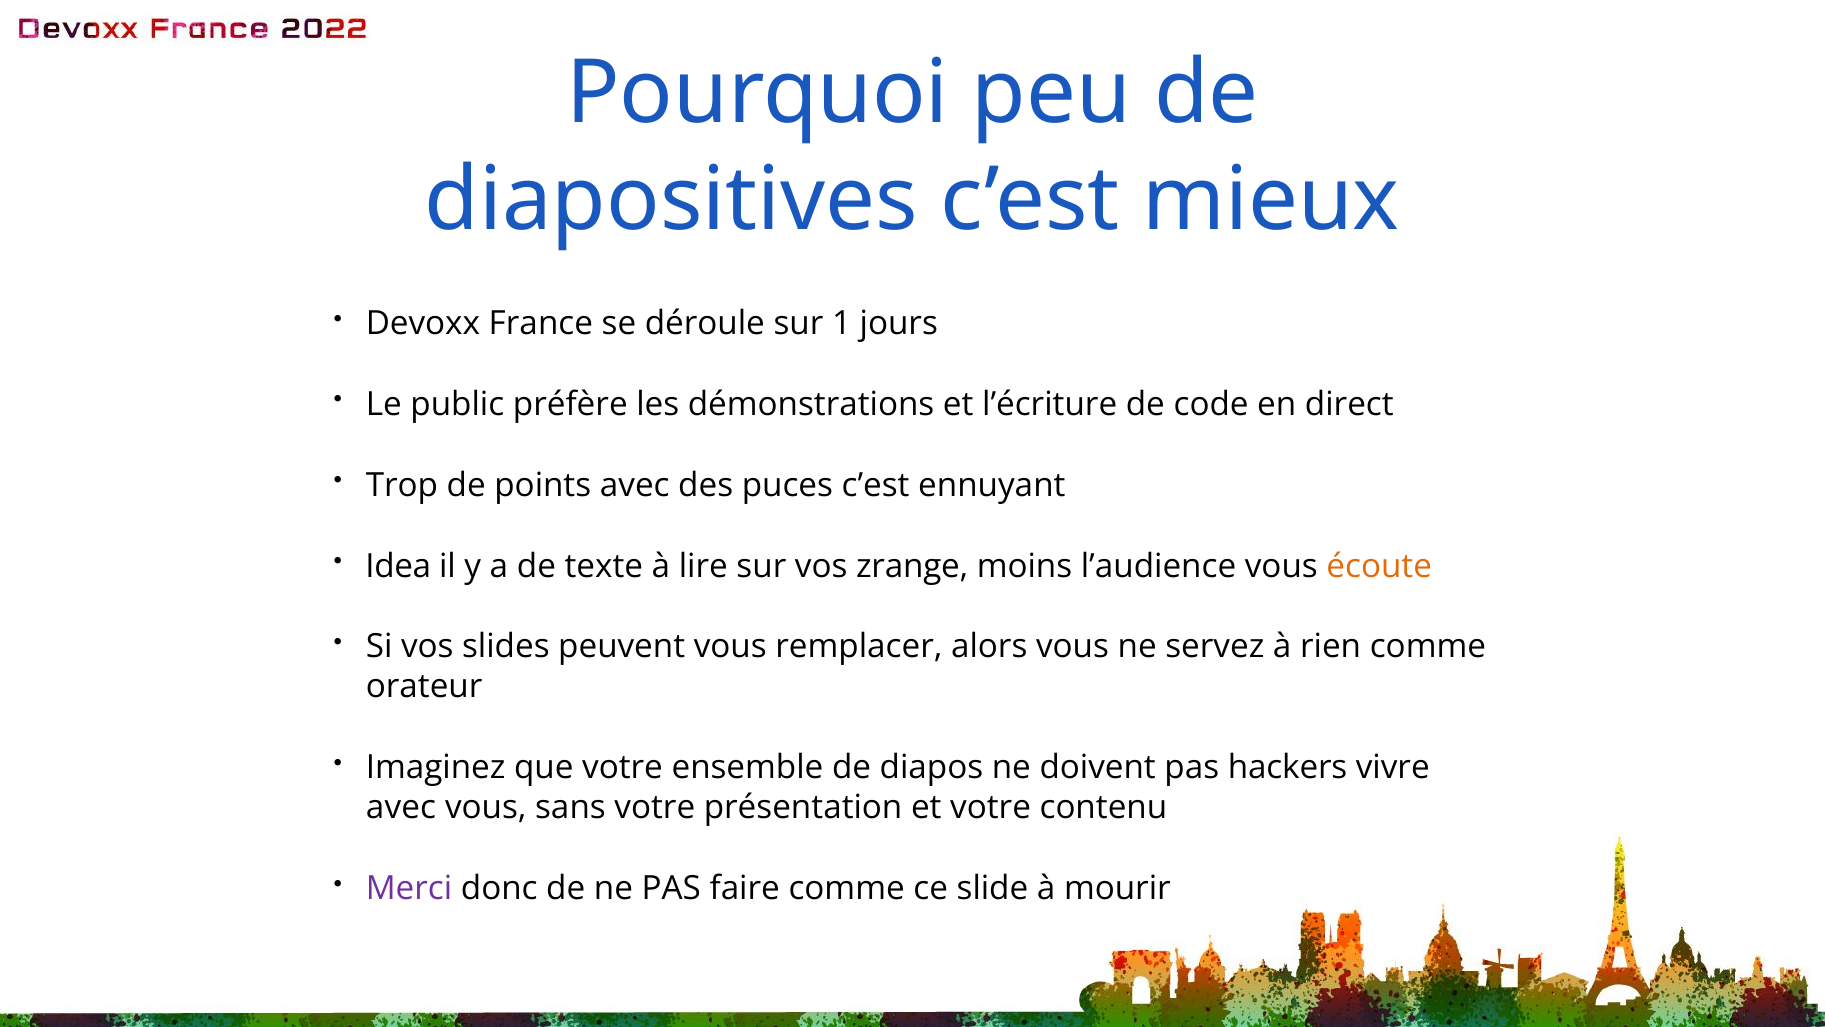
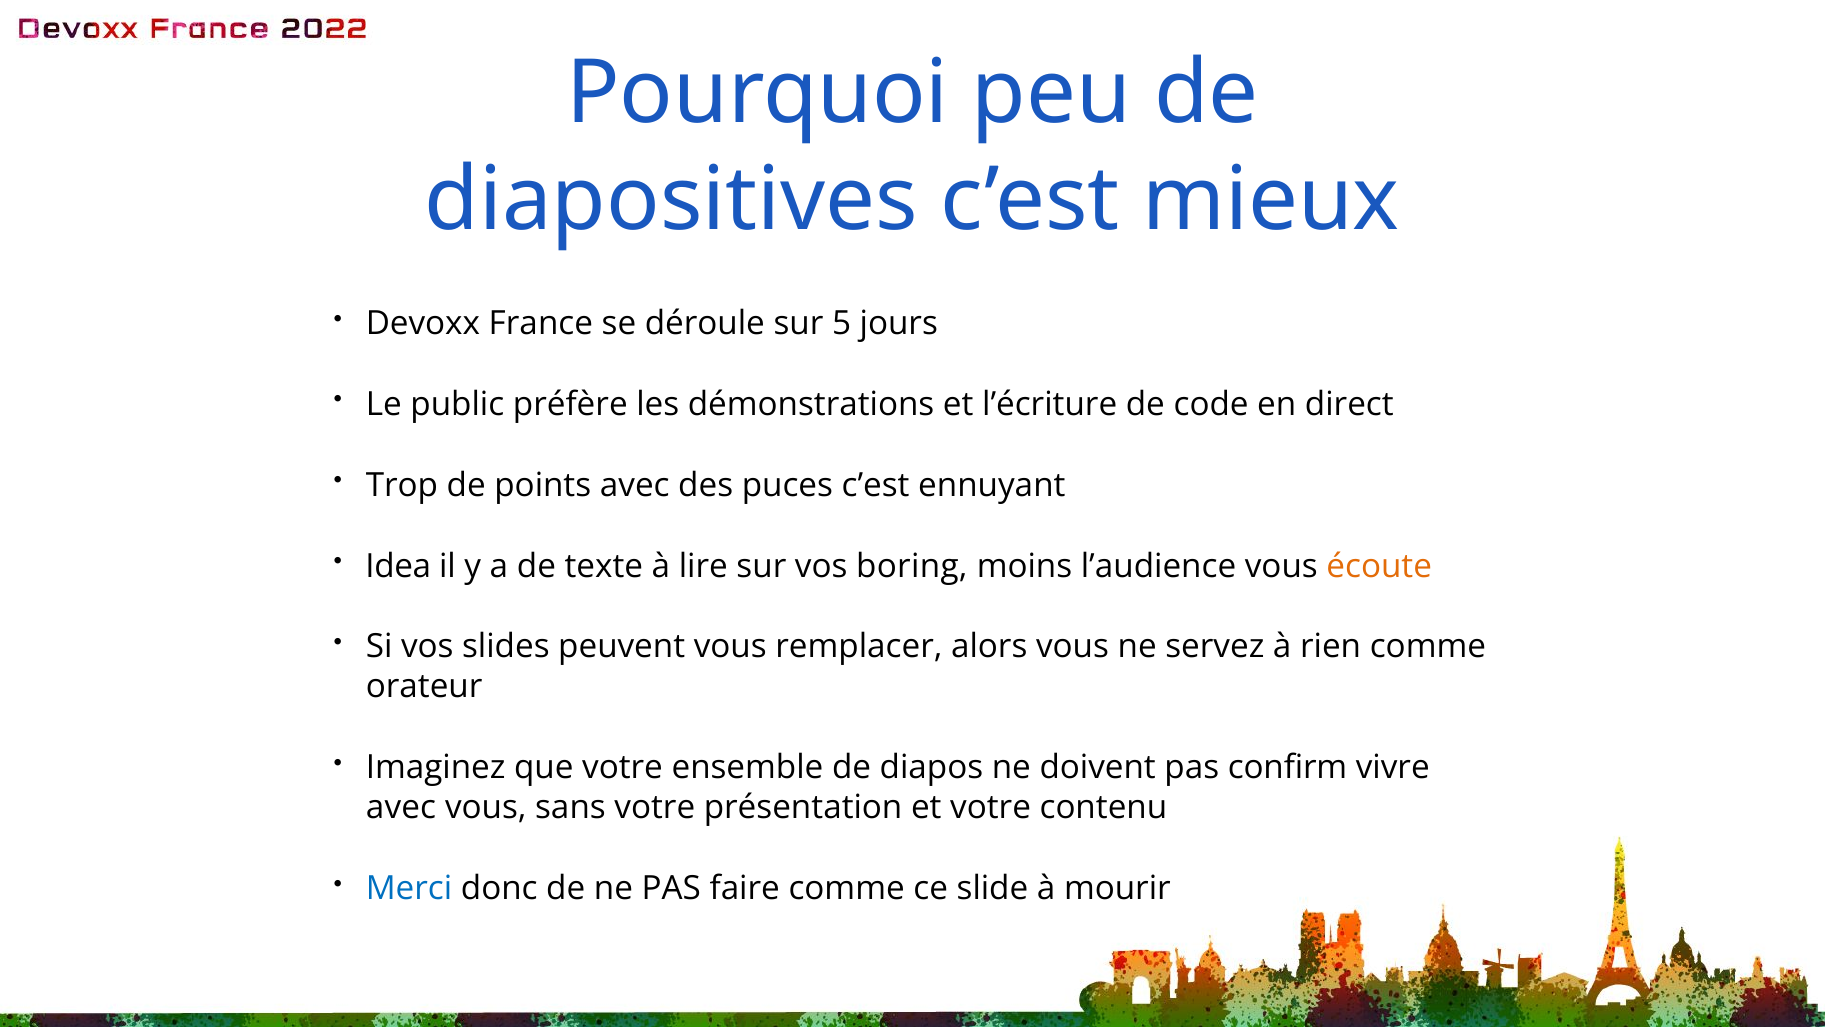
1: 1 -> 5
zrange: zrange -> boring
hackers: hackers -> confirm
Merci colour: purple -> blue
